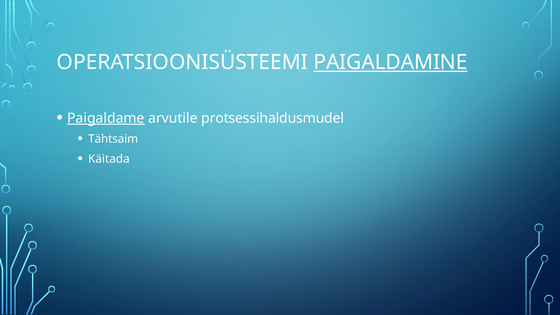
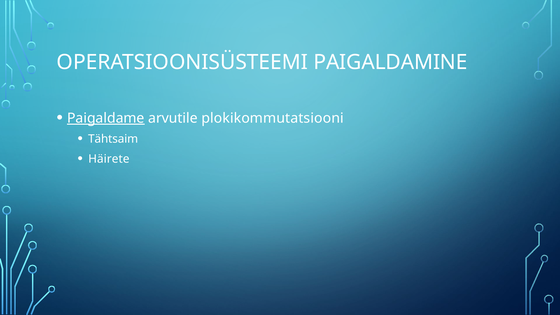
PAIGALDAMINE underline: present -> none
protsessihaldusmudel: protsessihaldusmudel -> plokikommutatsiooni
Käitada: Käitada -> Häirete
